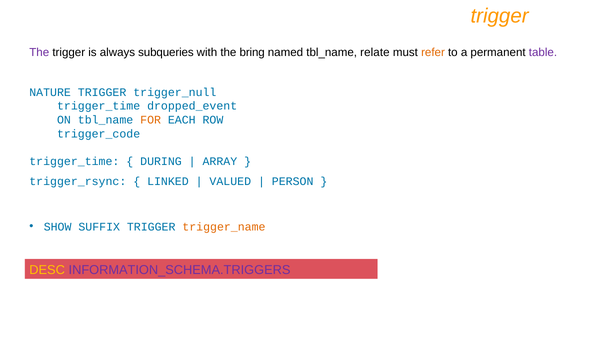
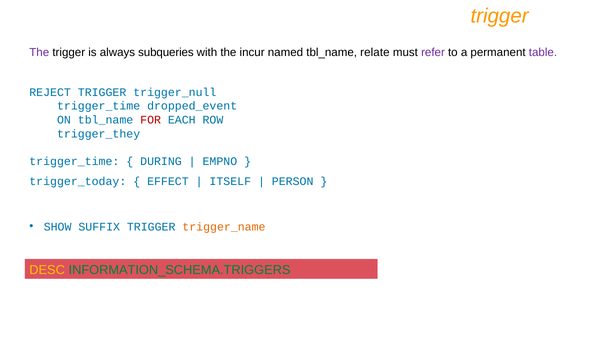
bring: bring -> incur
refer colour: orange -> purple
NATURE: NATURE -> REJECT
FOR colour: orange -> red
trigger_code: trigger_code -> trigger_they
ARRAY: ARRAY -> EMPNO
trigger_rsync: trigger_rsync -> trigger_today
LINKED: LINKED -> EFFECT
VALUED: VALUED -> ITSELF
INFORMATION_SCHEMA.TRIGGERS colour: purple -> green
